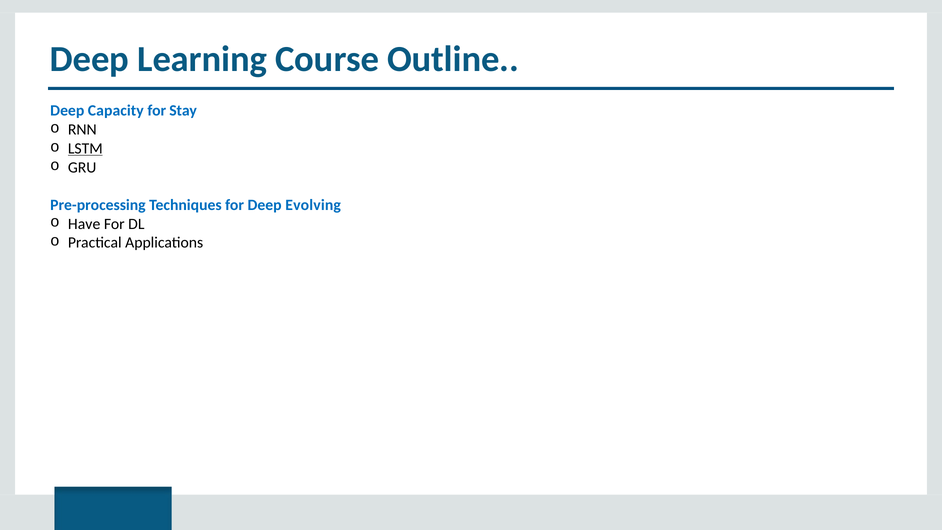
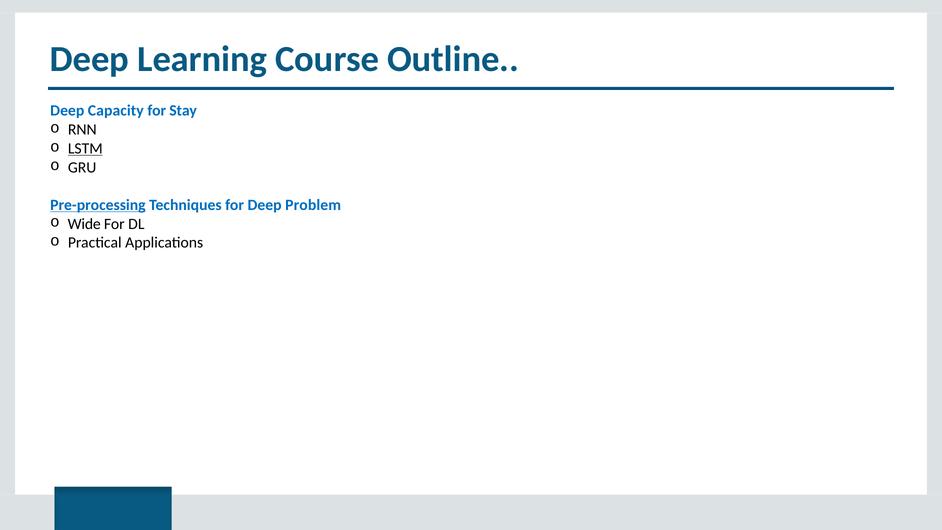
Pre-processing underline: none -> present
Evolving: Evolving -> Problem
Have: Have -> Wide
